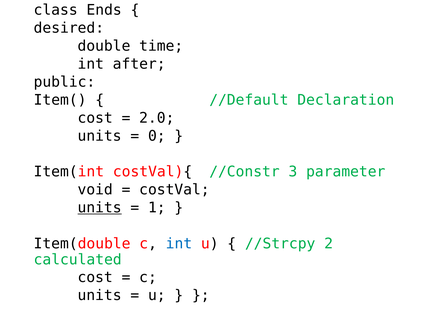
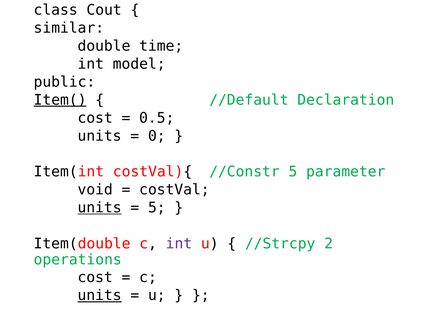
Ends: Ends -> Cout
desired: desired -> similar
after: after -> model
Item( underline: none -> present
2.0: 2.0 -> 0.5
//Constr 3: 3 -> 5
1 at (157, 208): 1 -> 5
int at (179, 244) colour: blue -> purple
calculated: calculated -> operations
units at (100, 296) underline: none -> present
